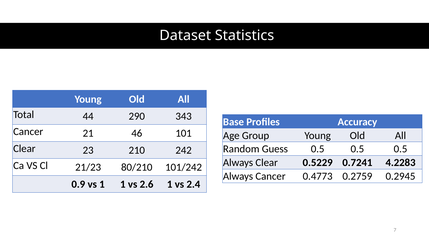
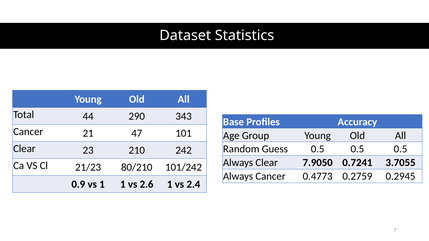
46: 46 -> 47
0.5229: 0.5229 -> 7.9050
4.2283: 4.2283 -> 3.7055
